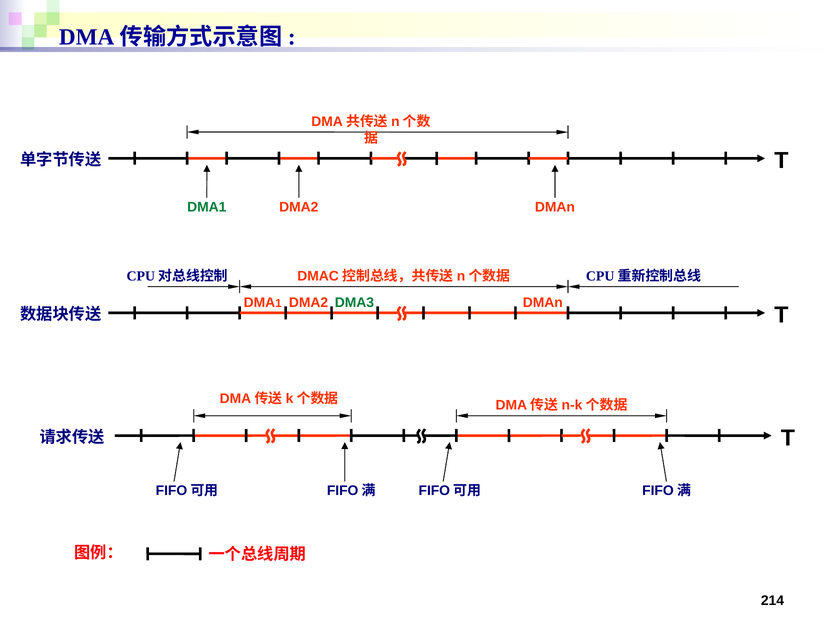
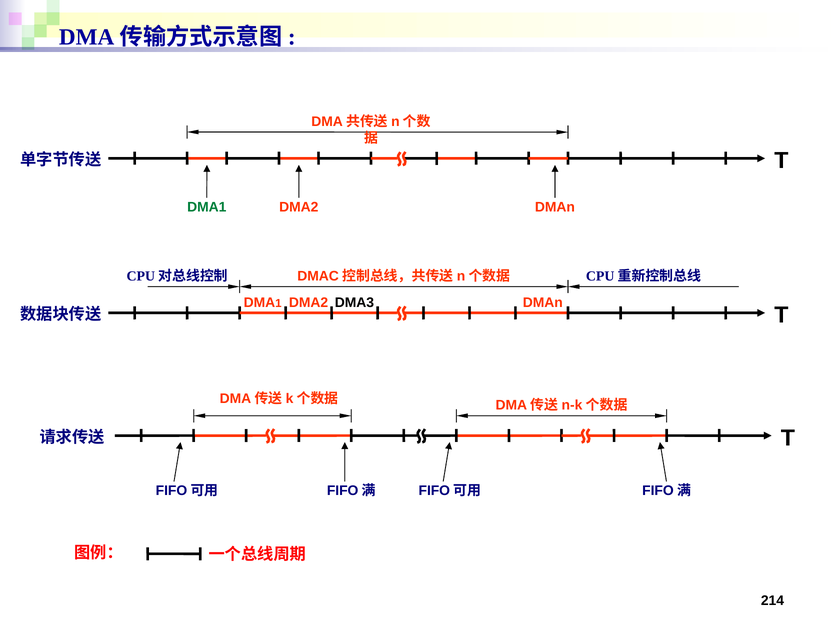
DMA3 colour: green -> black
